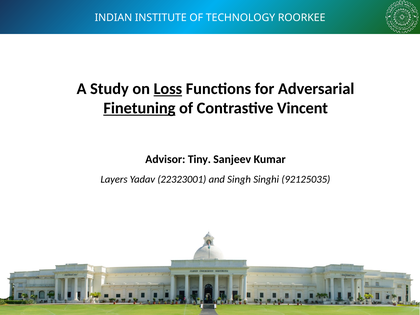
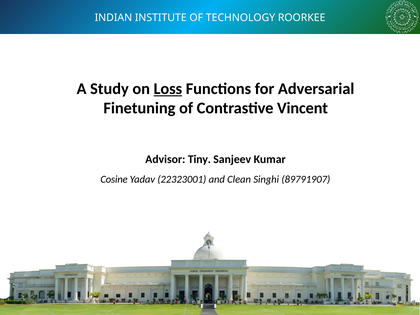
Finetuning underline: present -> none
Layers: Layers -> Cosine
Singh: Singh -> Clean
92125035: 92125035 -> 89791907
